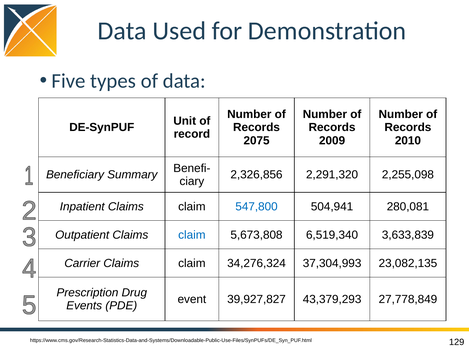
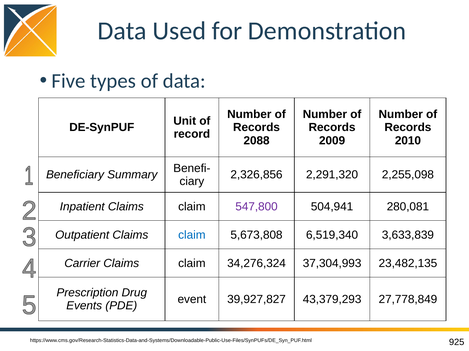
2075: 2075 -> 2088
547,800 colour: blue -> purple
23,082,135: 23,082,135 -> 23,482,135
129: 129 -> 925
